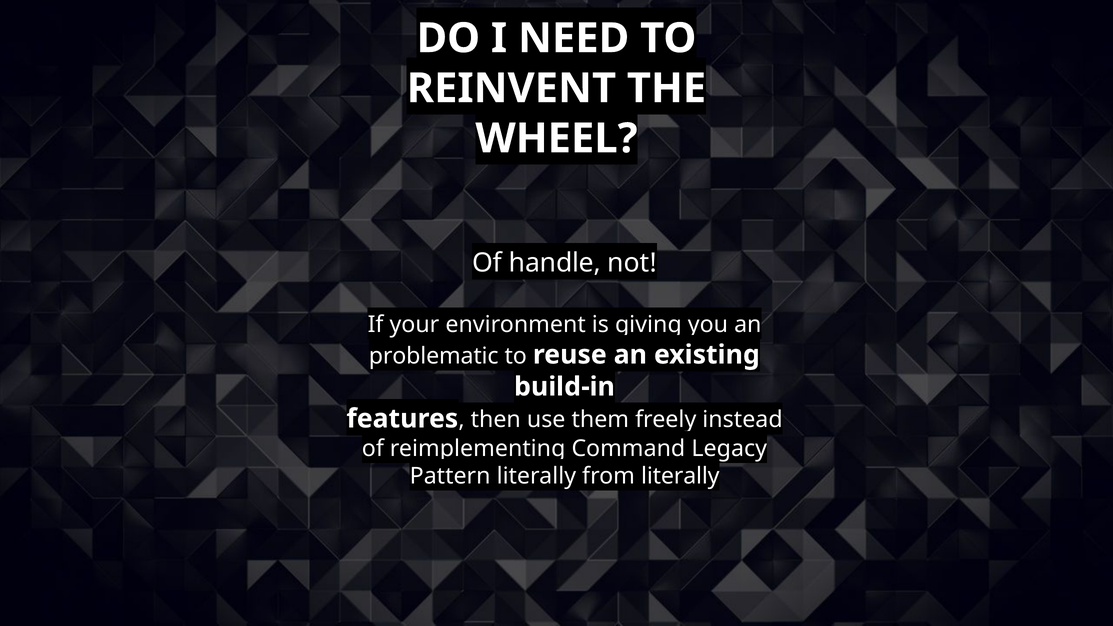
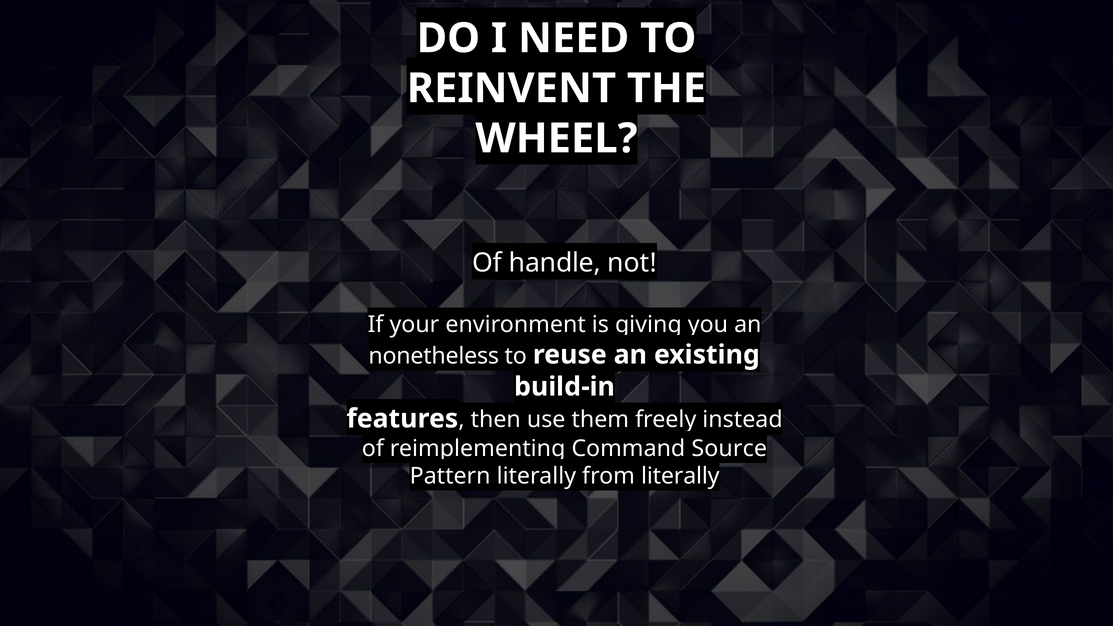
problematic: problematic -> nonetheless
Legacy: Legacy -> Source
